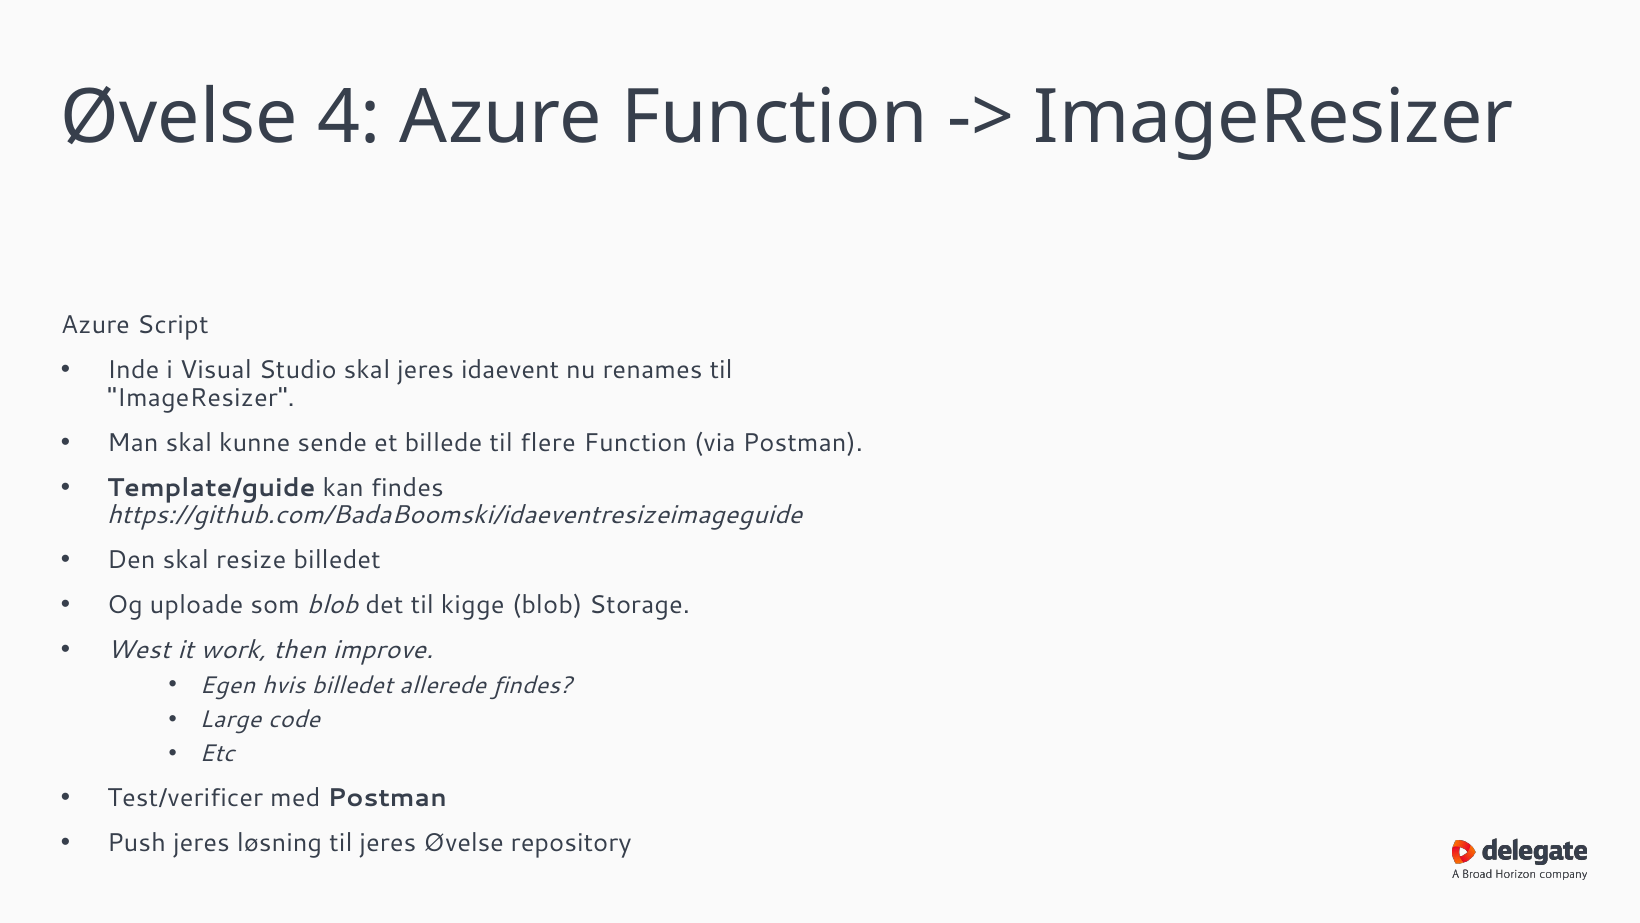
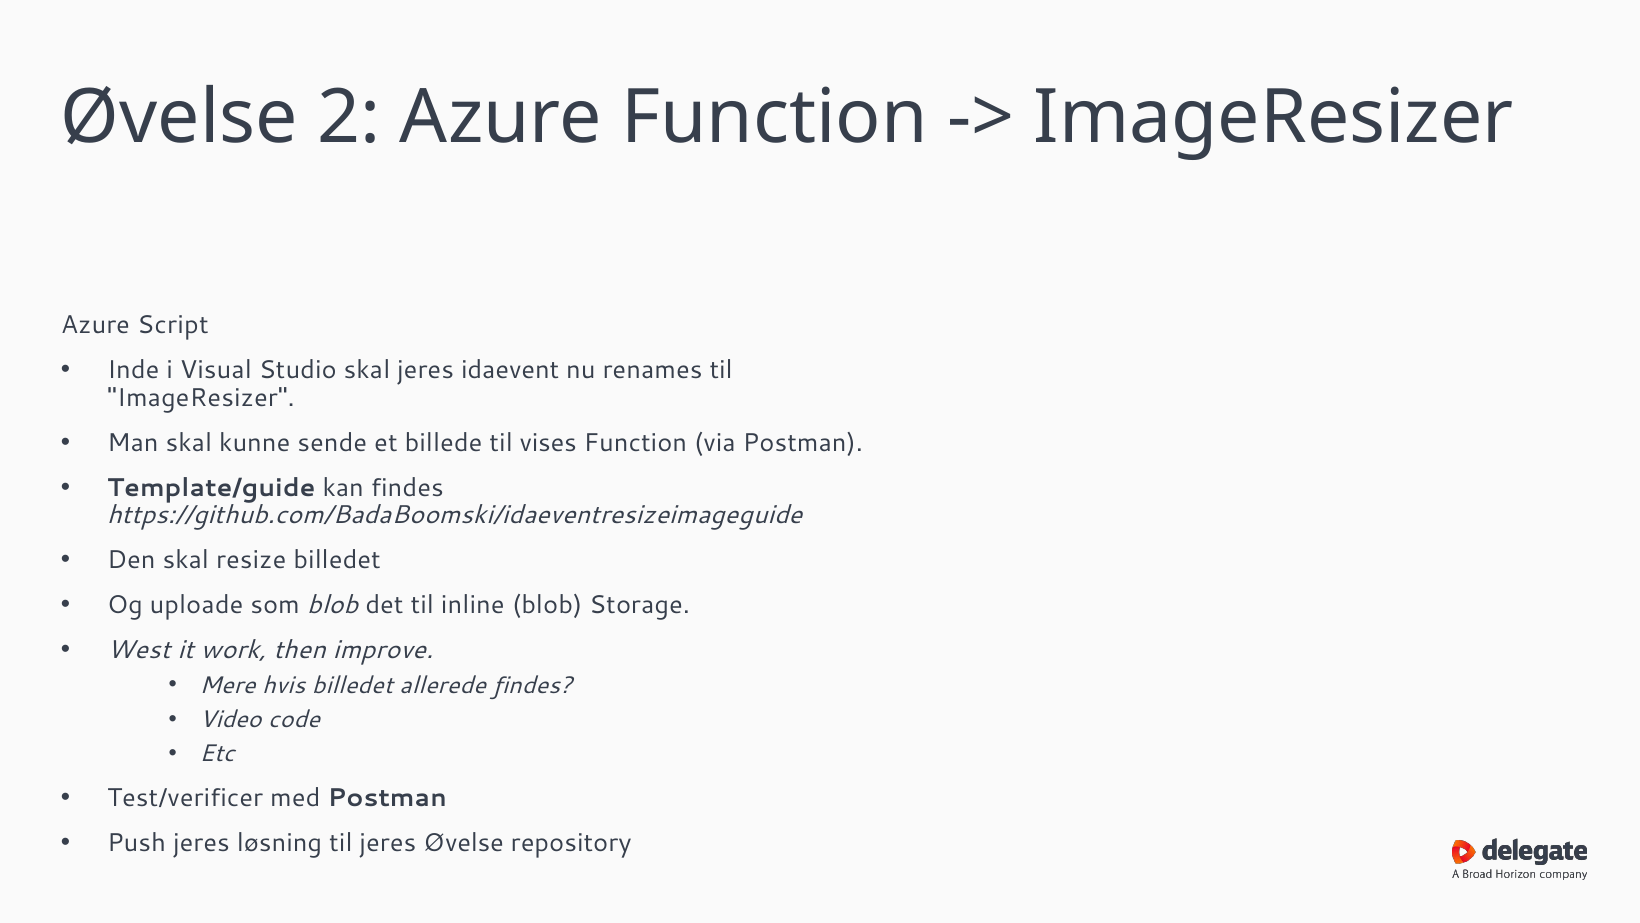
4: 4 -> 2
flere: flere -> vises
kigge: kigge -> inline
Egen: Egen -> Mere
Large: Large -> Video
